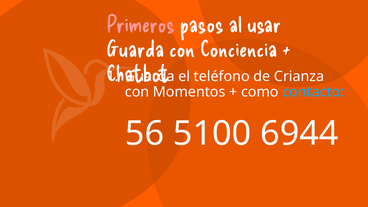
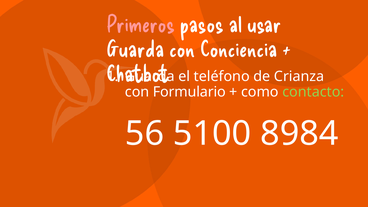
Momentos: Momentos -> Formulario
contacto colour: light blue -> light green
6944: 6944 -> 8984
